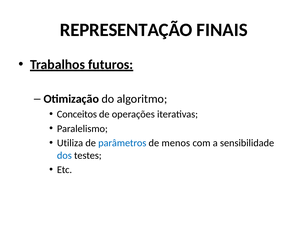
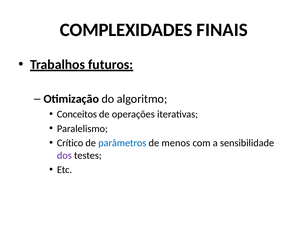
REPRESENTAÇÃO: REPRESENTAÇÃO -> COMPLEXIDADES
Utiliza: Utiliza -> Crítico
dos colour: blue -> purple
